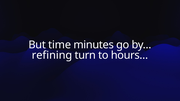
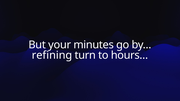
time: time -> your
